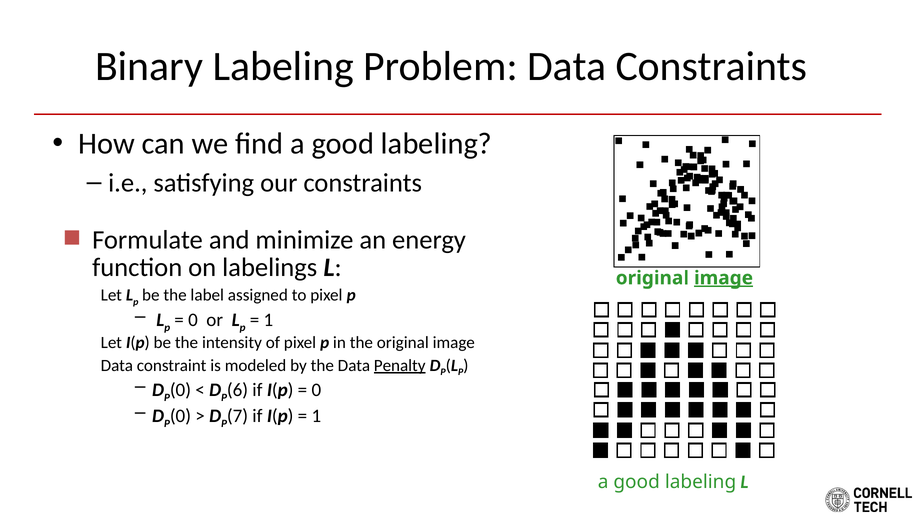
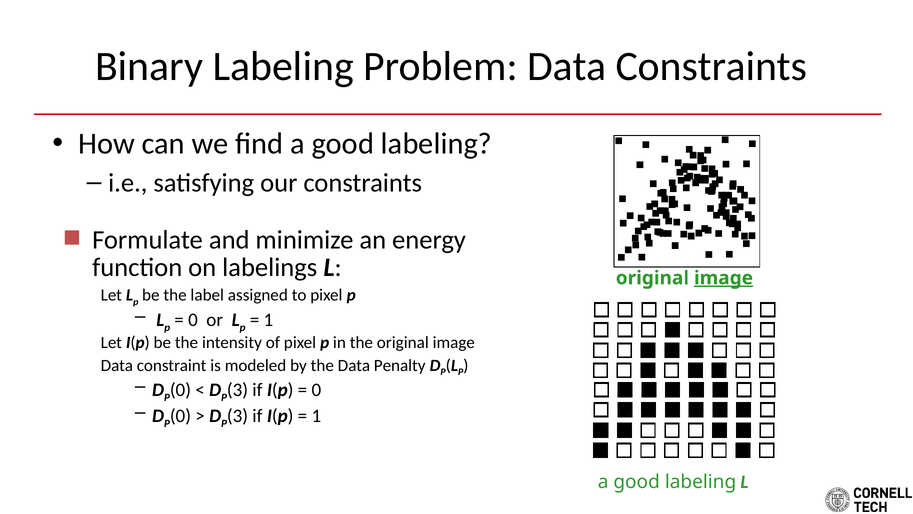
Penalty underline: present -> none
6 at (238, 390): 6 -> 3
7 at (238, 416): 7 -> 3
